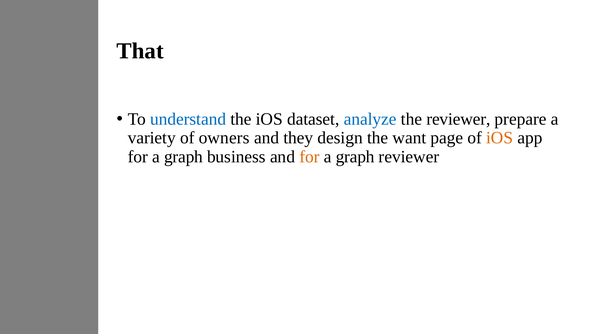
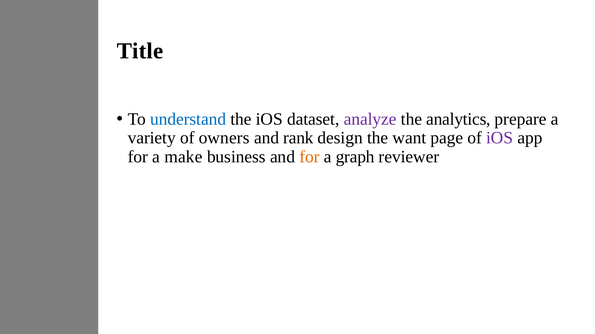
That: That -> Title
analyze colour: blue -> purple
the reviewer: reviewer -> analytics
they: they -> rank
iOS at (500, 138) colour: orange -> purple
graph at (184, 157): graph -> make
